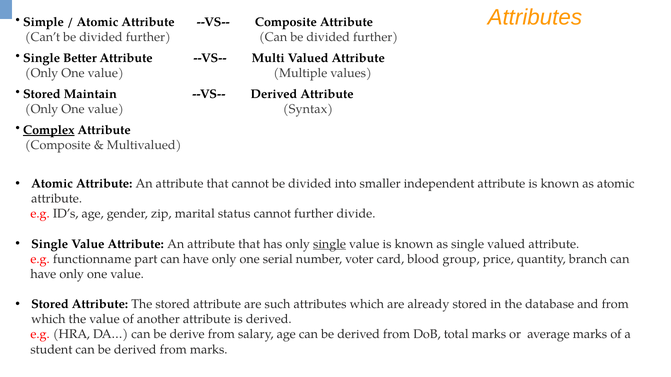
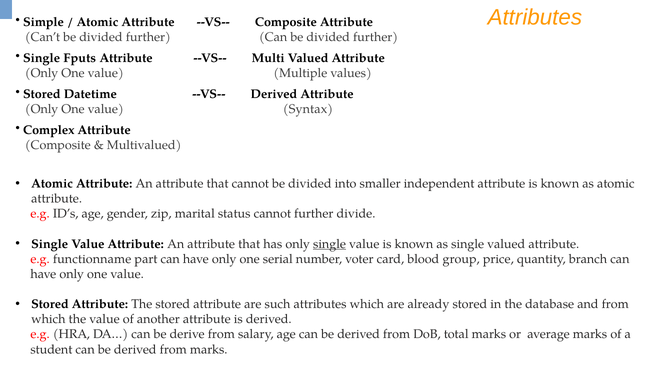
Better: Better -> Fputs
Maintain: Maintain -> Datetime
Complex underline: present -> none
